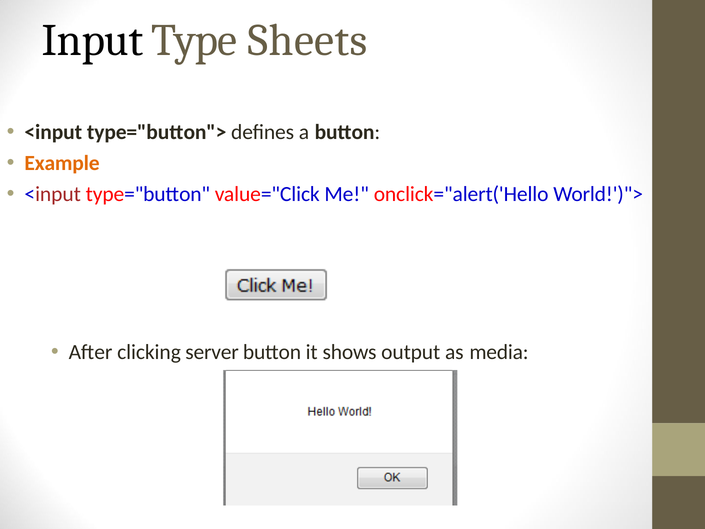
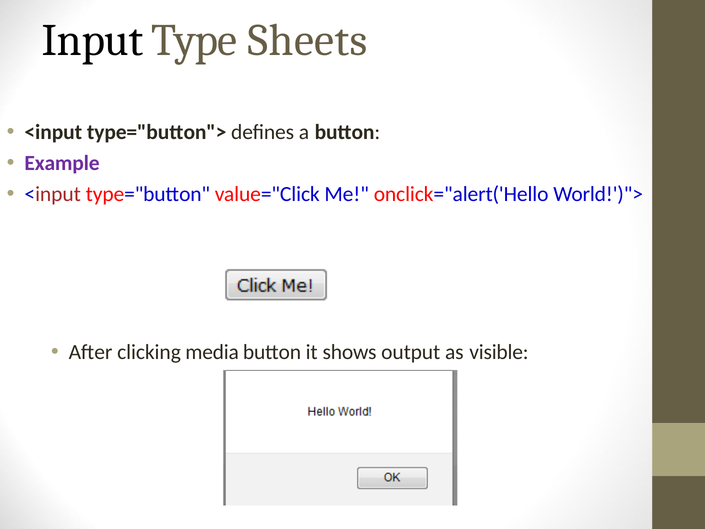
Example colour: orange -> purple
server: server -> media
media: media -> visible
